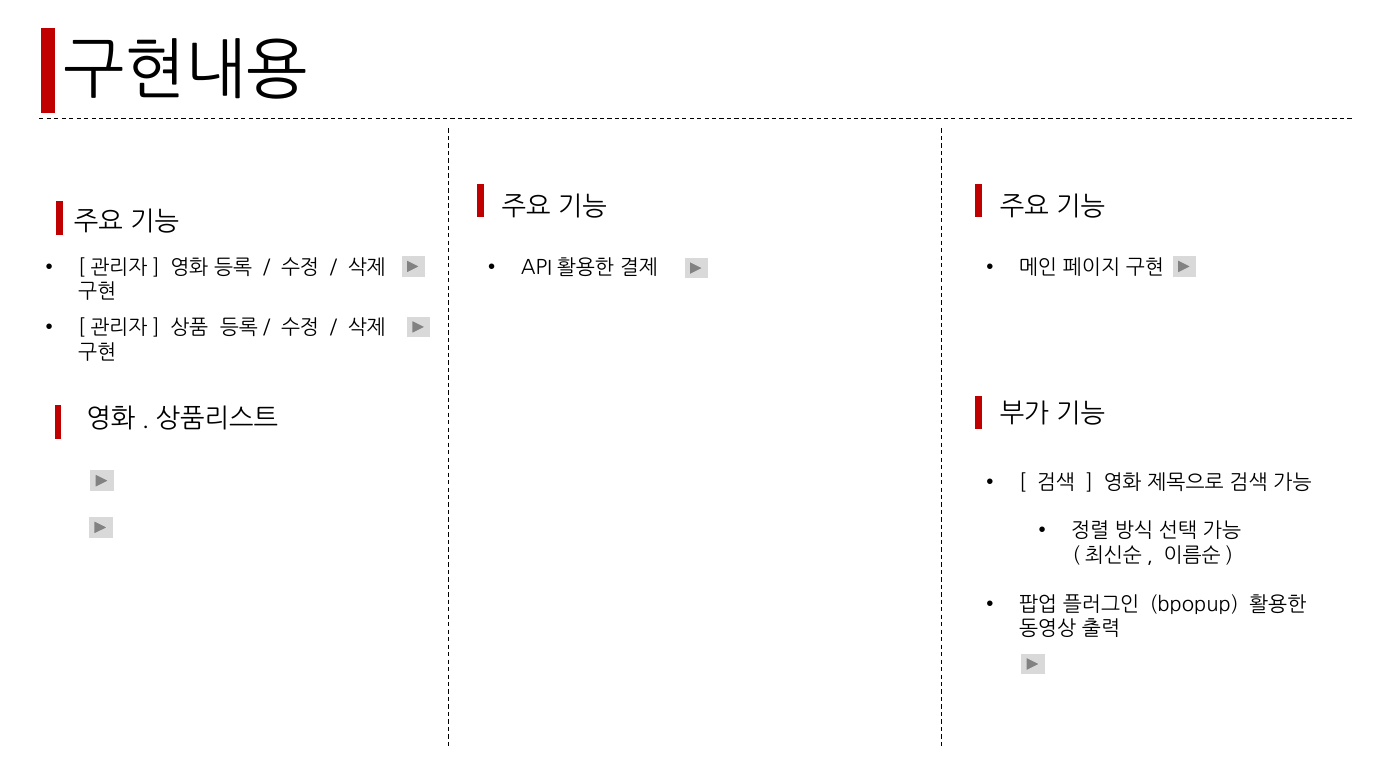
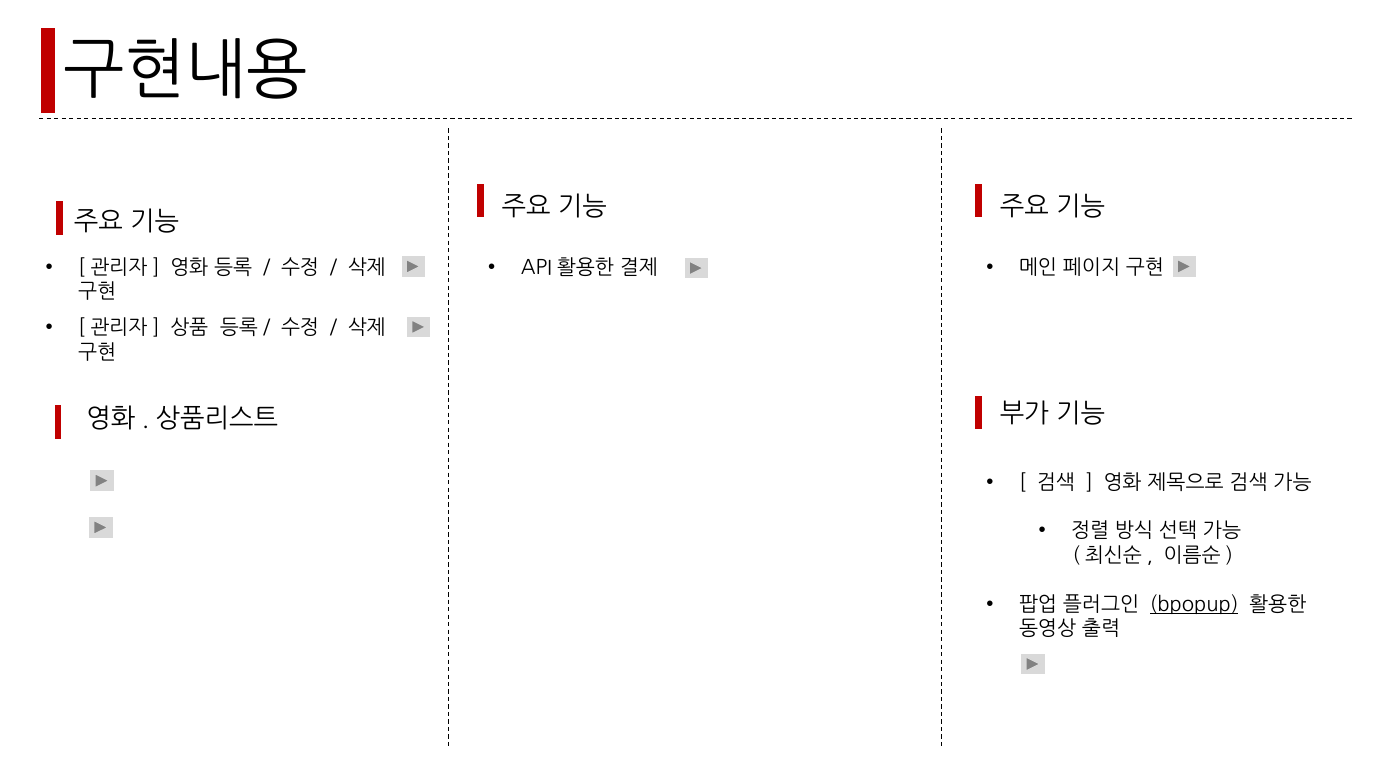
bpopup underline: none -> present
